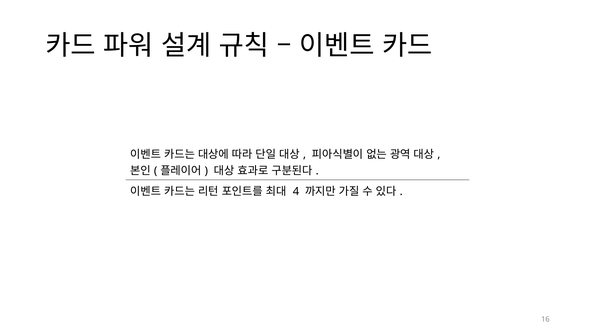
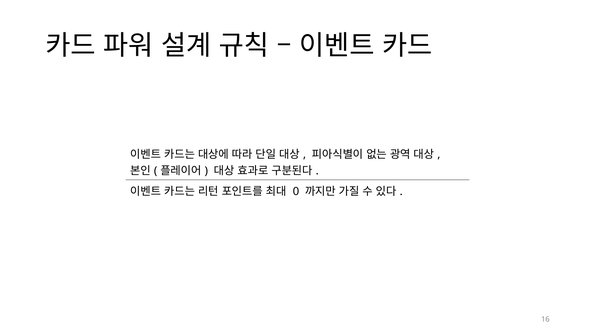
4: 4 -> 0
